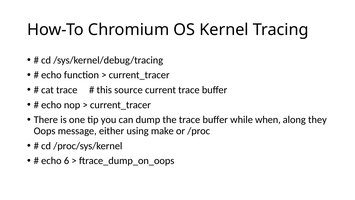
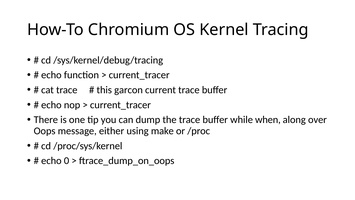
source: source -> garcon
they: they -> over
6: 6 -> 0
